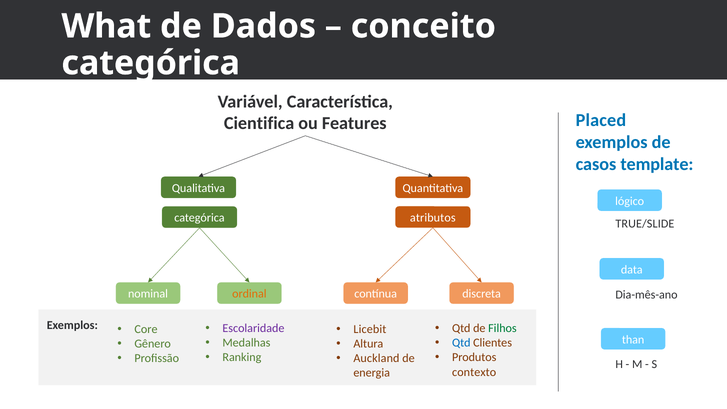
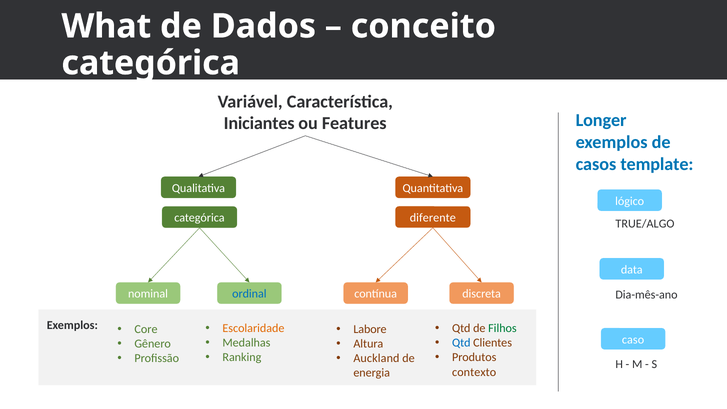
Cientifica: Cientifica -> Iniciantes
Placed: Placed -> Longer
atributos: atributos -> diferente
TRUE/SLIDE: TRUE/SLIDE -> TRUE/ALGO
ordinal colour: orange -> blue
Escolaridade colour: purple -> orange
Licebit: Licebit -> Labore
than: than -> caso
